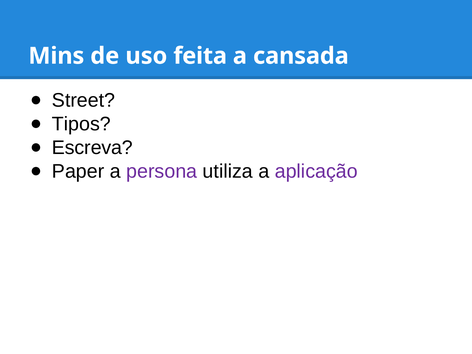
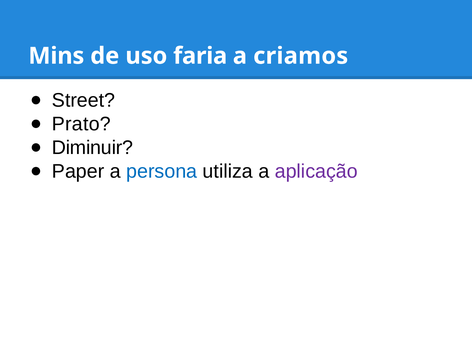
feita: feita -> faria
cansada: cansada -> criamos
Tipos: Tipos -> Prato
Escreva: Escreva -> Diminuir
persona colour: purple -> blue
